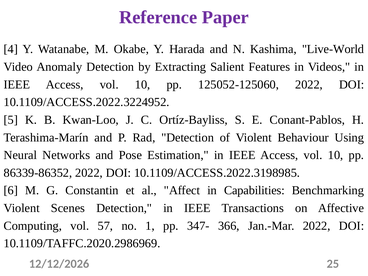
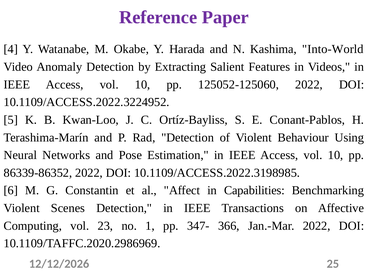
Live-World: Live-World -> Into-World
57: 57 -> 23
